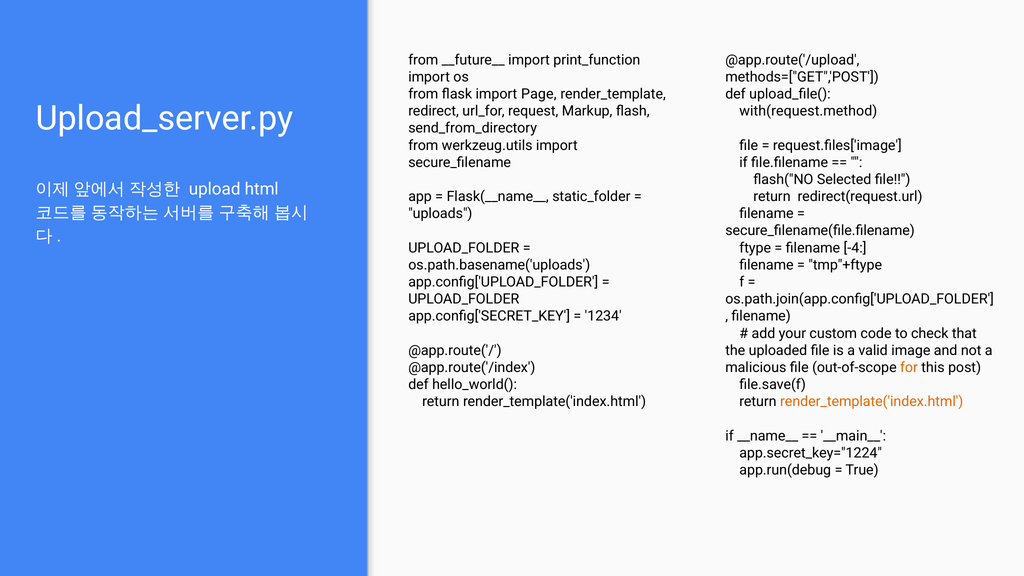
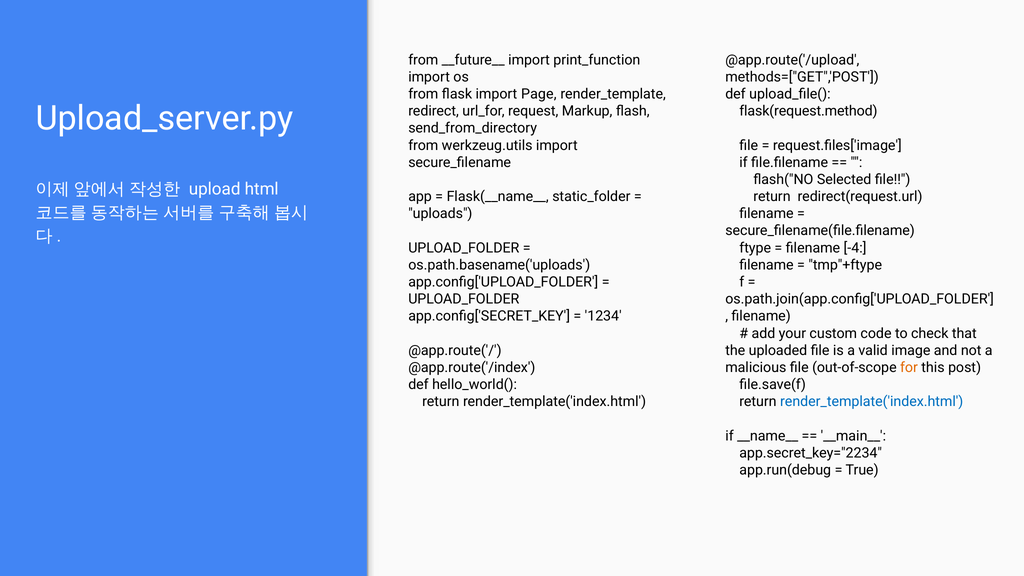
with(request.method: with(request.method -> flask(request.method
render_template('index.html at (872, 402) colour: orange -> blue
app.secret_key="1224: app.secret_key="1224 -> app.secret_key="2234
